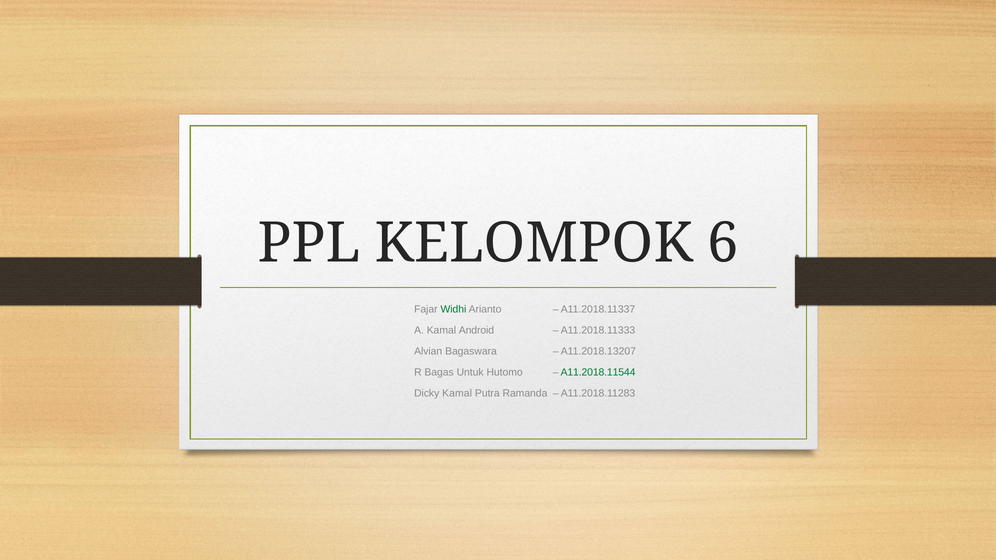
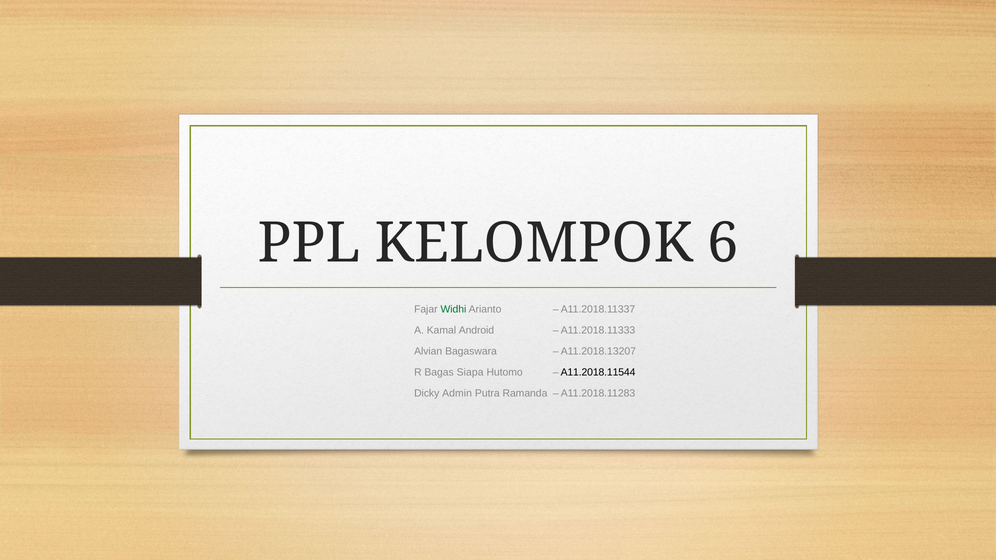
Untuk: Untuk -> Siapa
A11.2018.11544 colour: green -> black
Dicky Kamal: Kamal -> Admin
